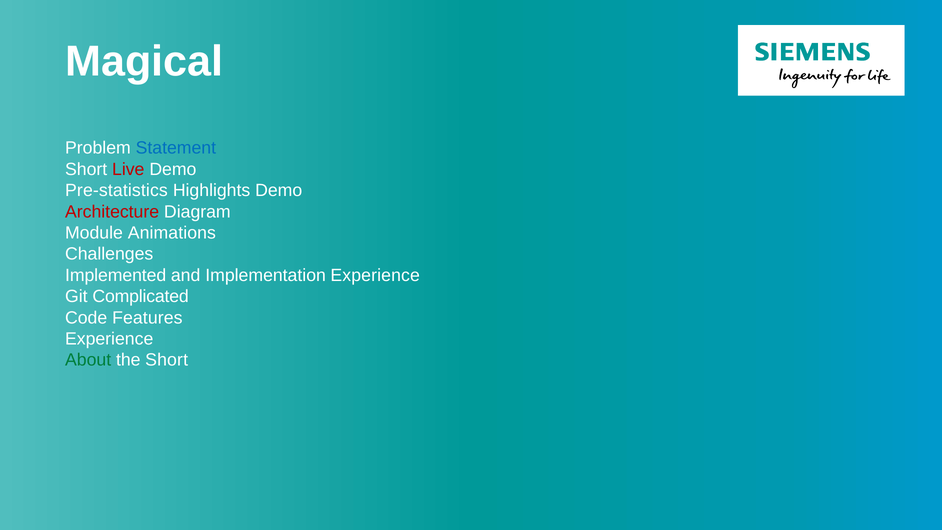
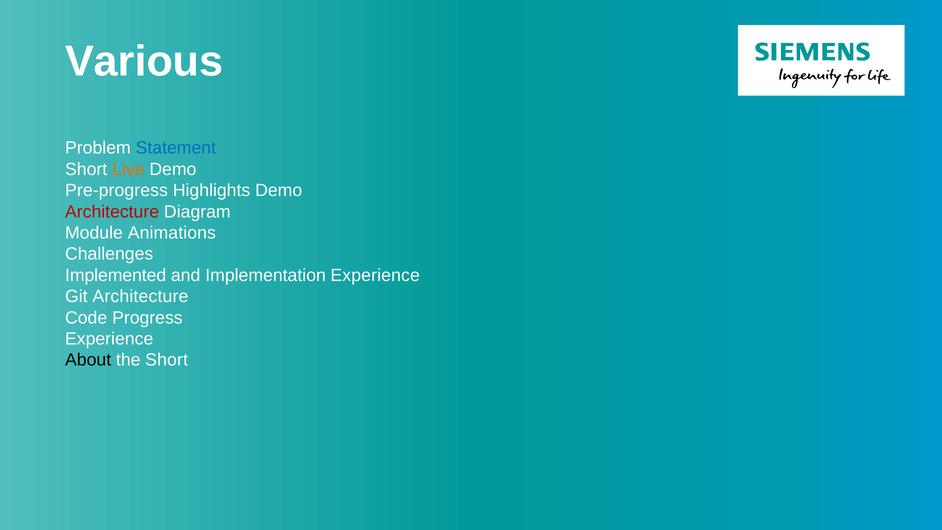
Magical: Magical -> Various
Live colour: red -> orange
Pre-statistics: Pre-statistics -> Pre-progress
Git Complicated: Complicated -> Architecture
Features: Features -> Progress
About colour: green -> black
